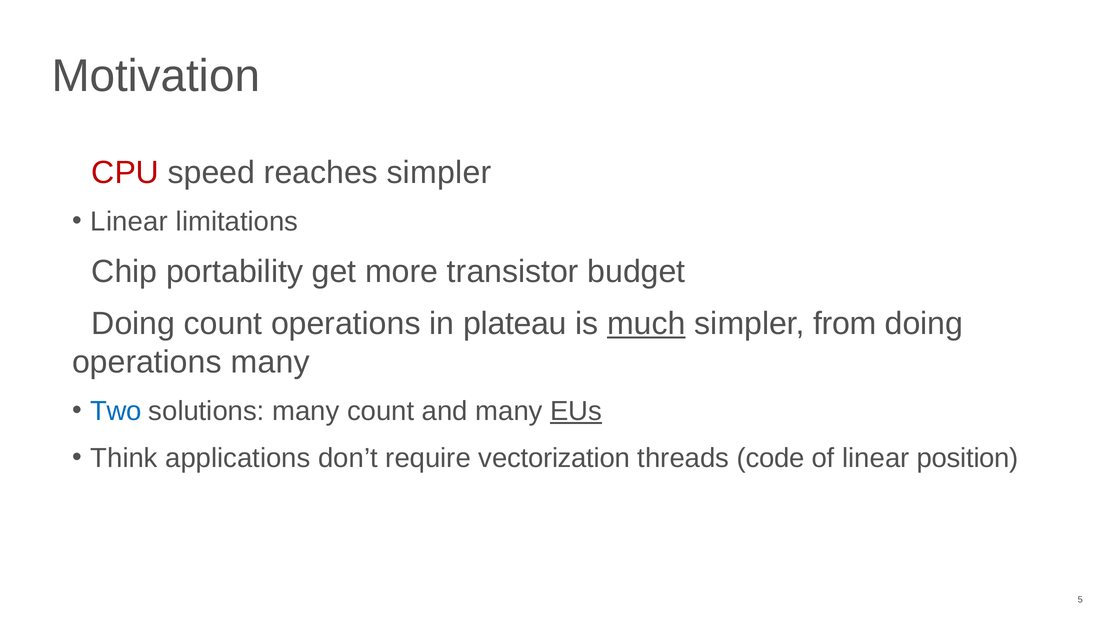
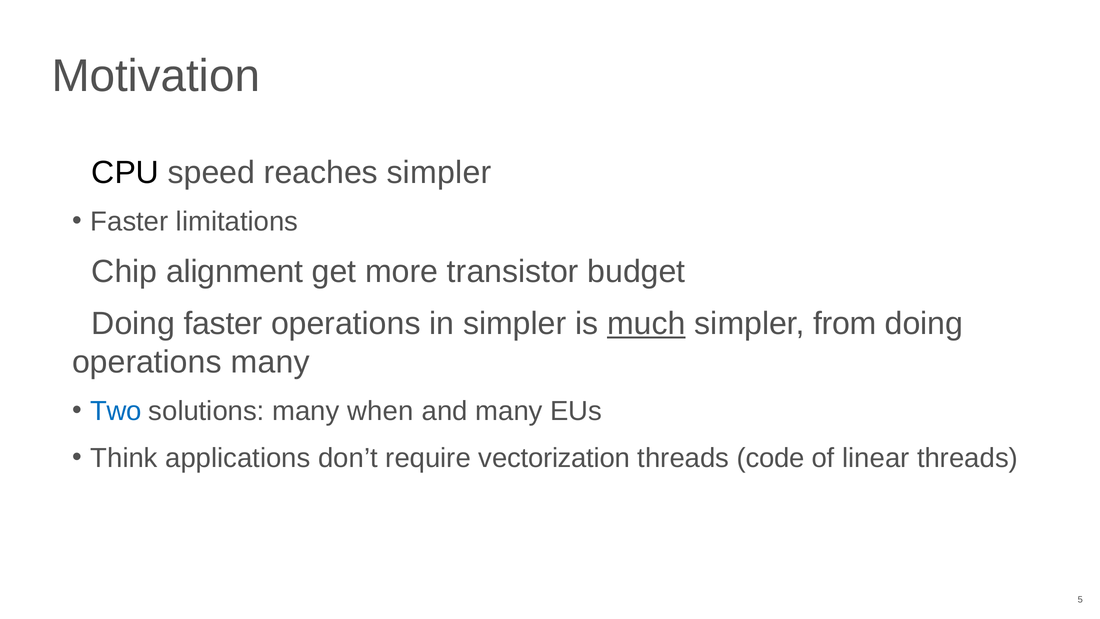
CPU colour: red -> black
Linear at (129, 222): Linear -> Faster
portability: portability -> alignment
Doing count: count -> faster
in plateau: plateau -> simpler
many count: count -> when
EUs underline: present -> none
linear position: position -> threads
